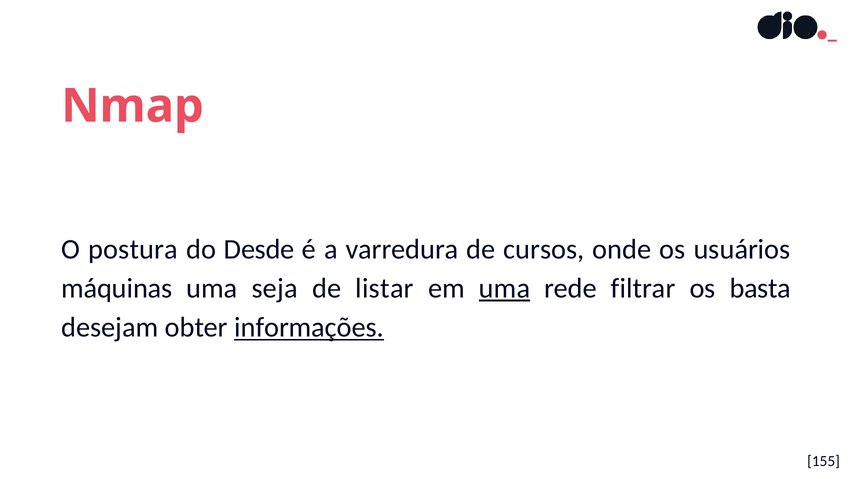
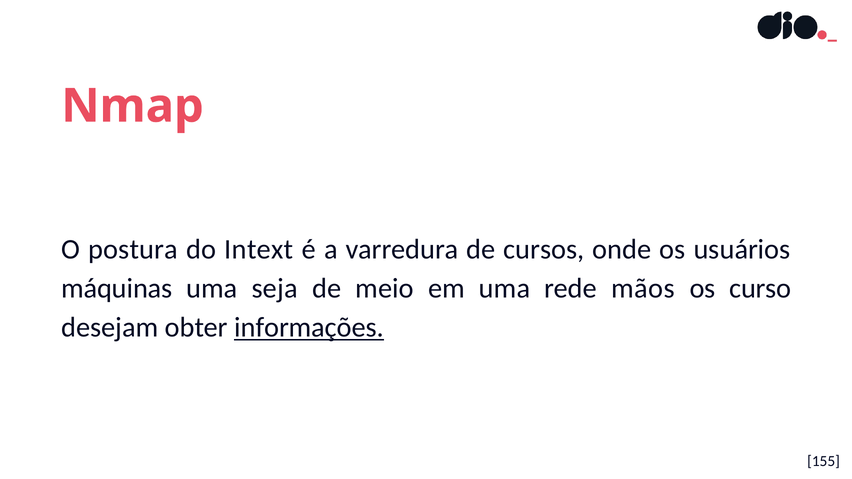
Desde: Desde -> Intext
listar: listar -> meio
uma at (505, 288) underline: present -> none
filtrar: filtrar -> mãos
basta: basta -> curso
